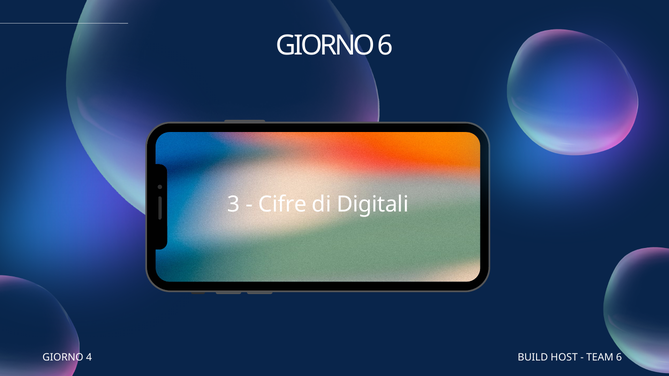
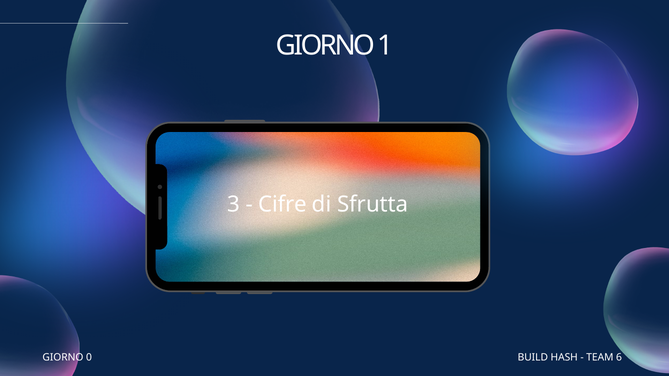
GIORNO 6: 6 -> 1
Digitali: Digitali -> Sfrutta
4: 4 -> 0
HOST: HOST -> HASH
